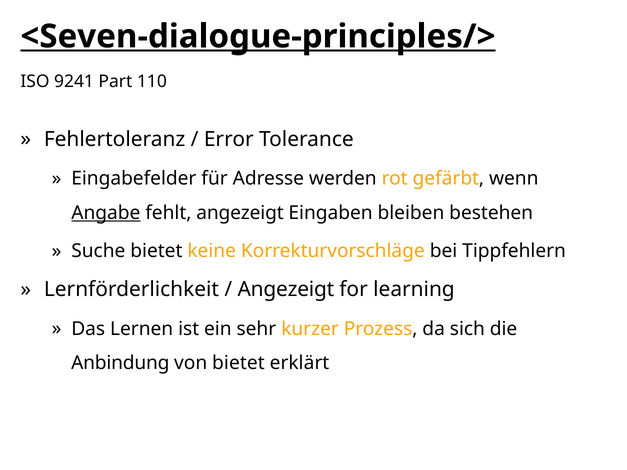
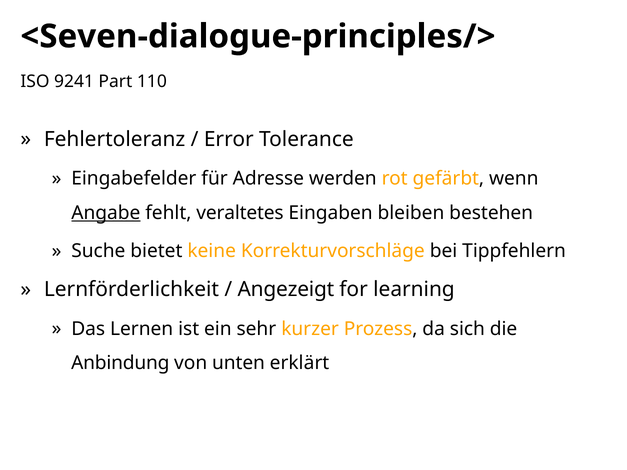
<Seven-dialogue-principles/> underline: present -> none
fehlt angezeigt: angezeigt -> veraltetes
von bietet: bietet -> unten
